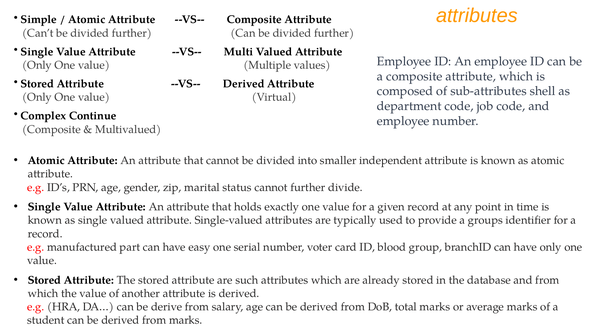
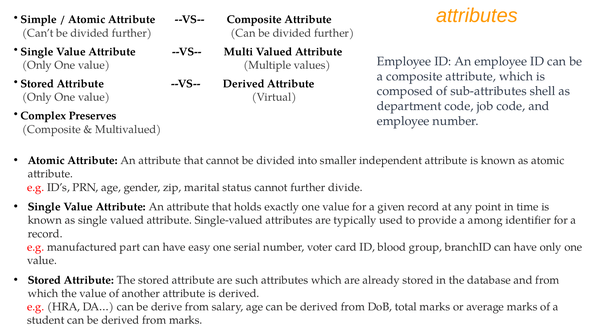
Continue: Continue -> Preserves
groups: groups -> among
